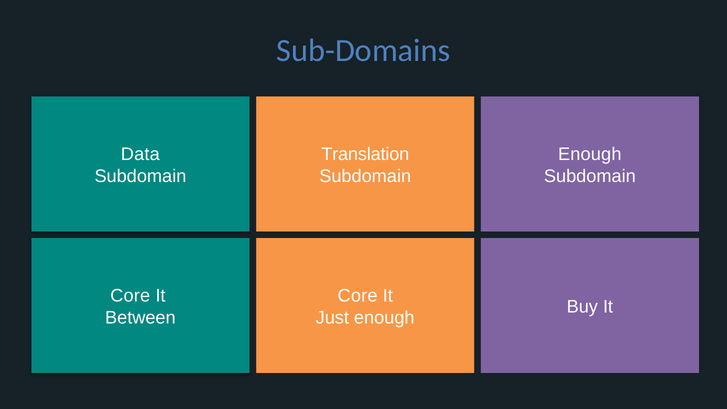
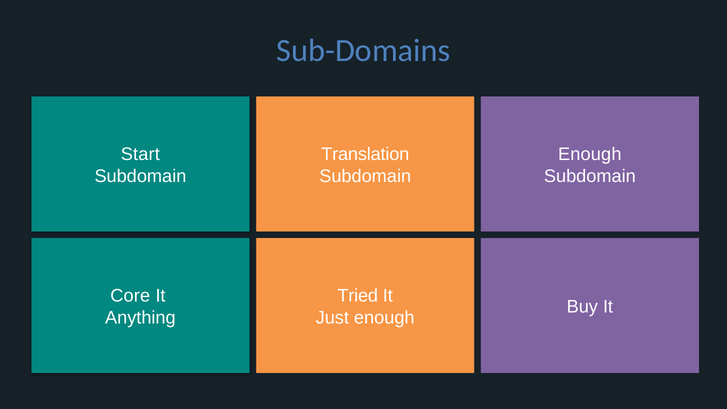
Data: Data -> Start
Core at (358, 296): Core -> Tried
Between: Between -> Anything
